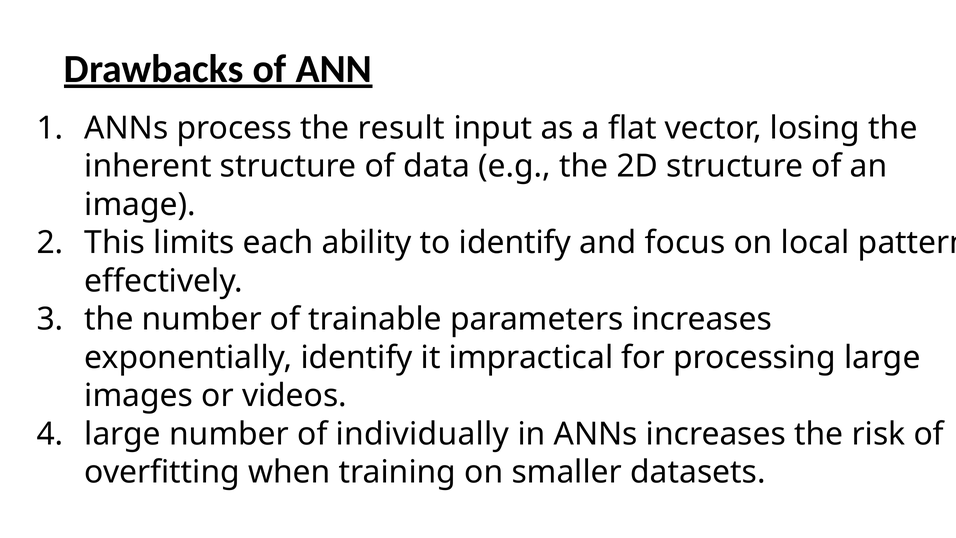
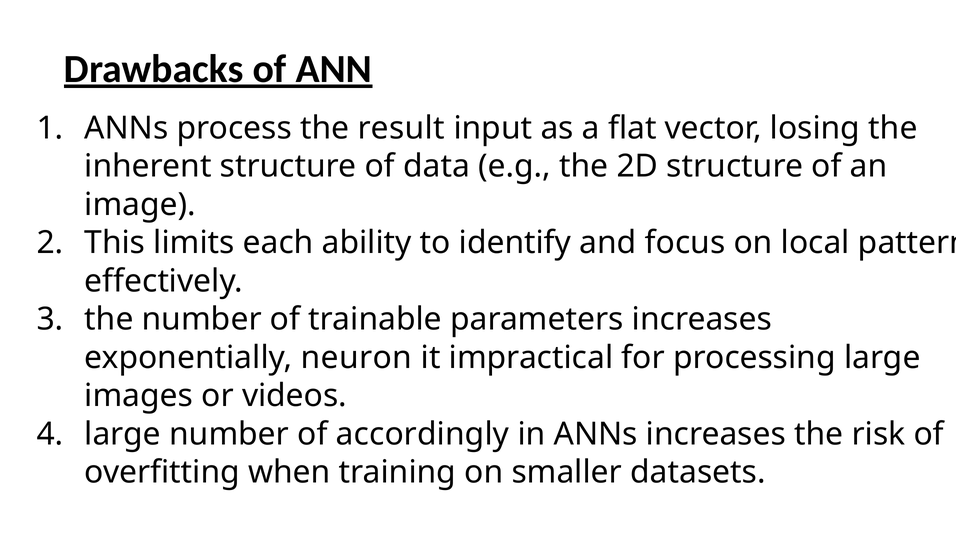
exponentially identify: identify -> neuron
individually: individually -> accordingly
